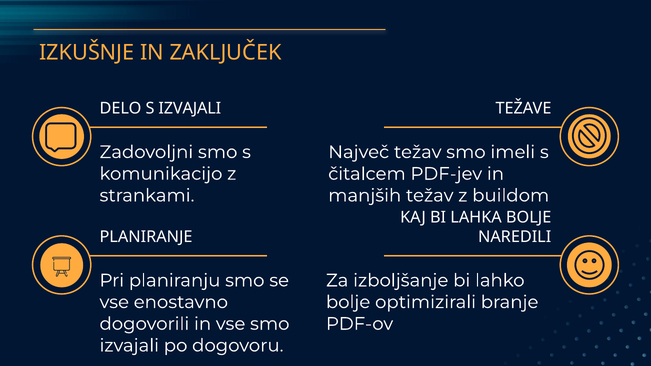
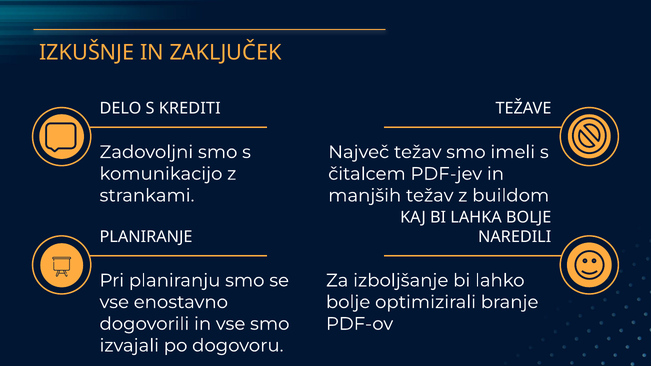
S IZVAJALI: IZVAJALI -> KREDITI
